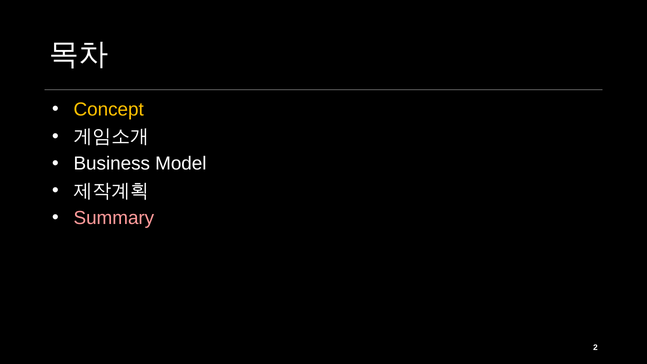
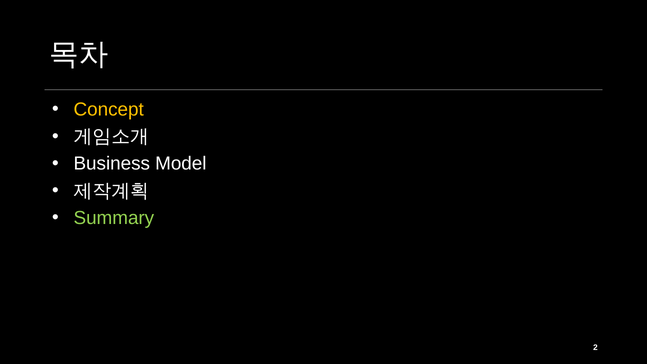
Summary colour: pink -> light green
